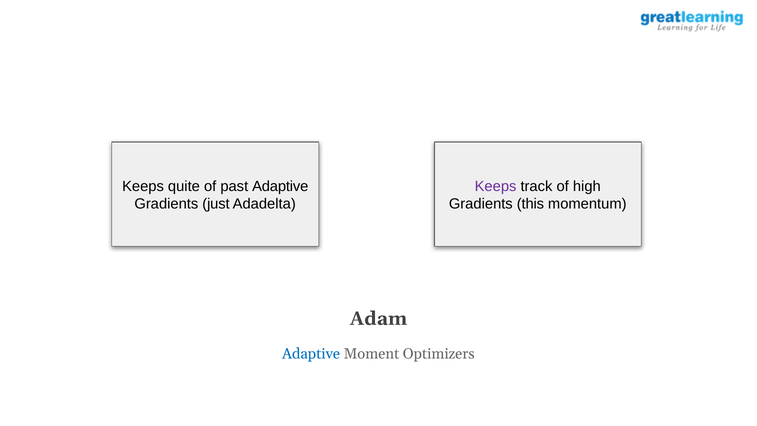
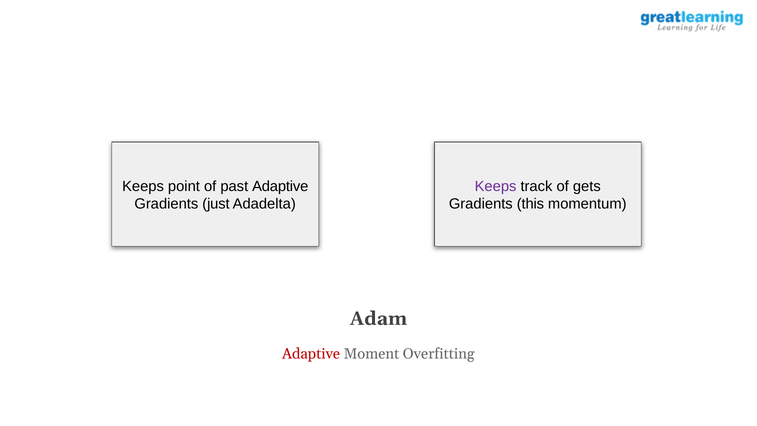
quite: quite -> point
high: high -> gets
Adaptive at (311, 354) colour: blue -> red
Optimizers: Optimizers -> Overfitting
